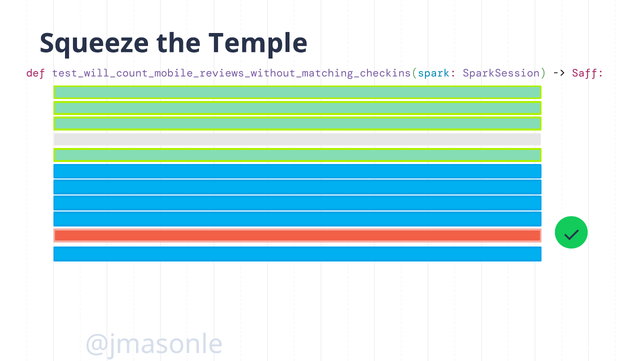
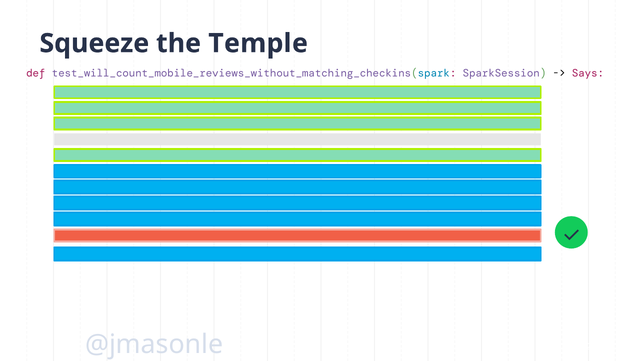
Saff: Saff -> Says
